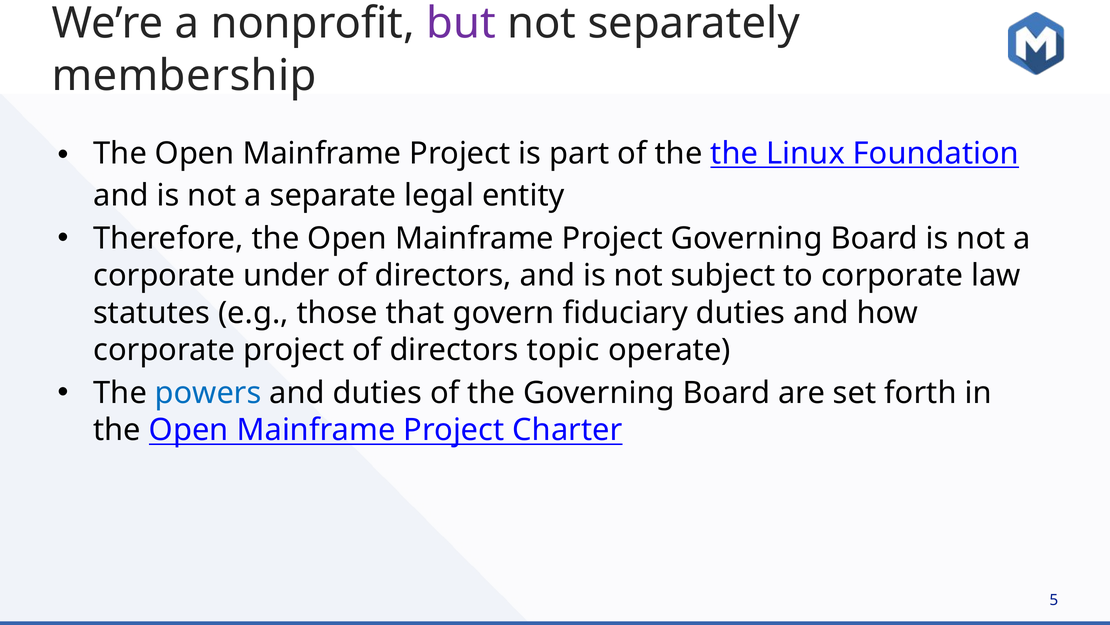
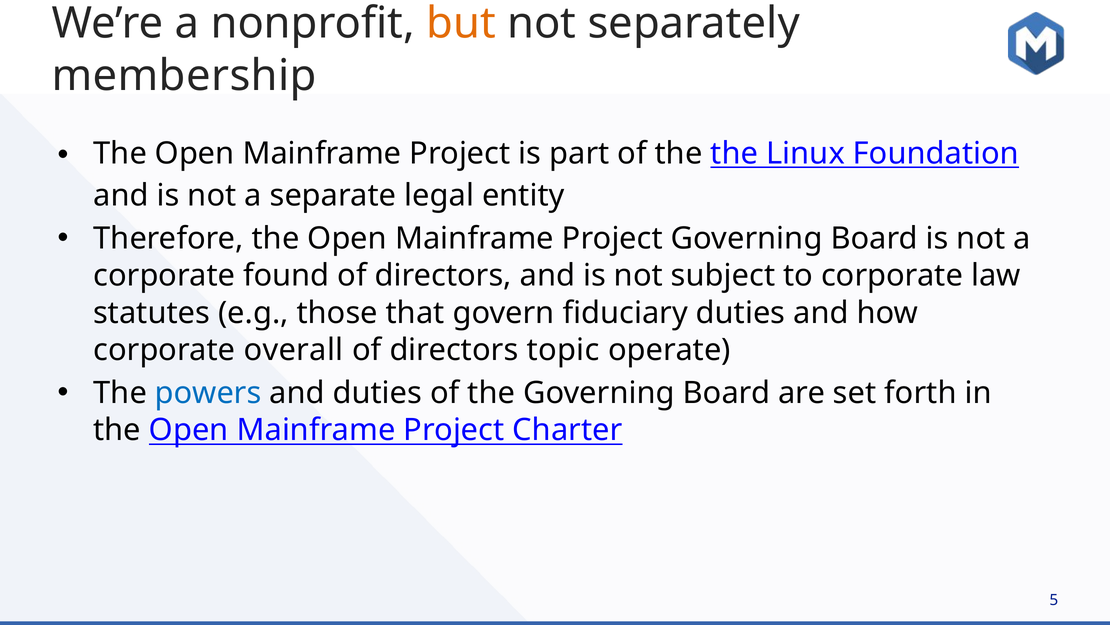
but colour: purple -> orange
under: under -> found
corporate project: project -> overall
